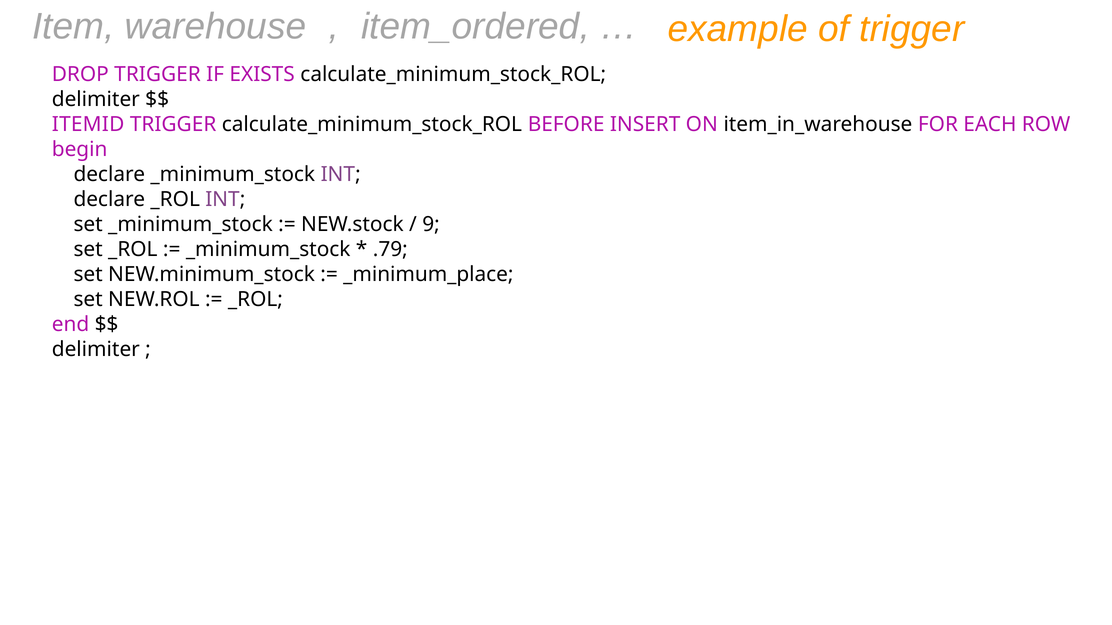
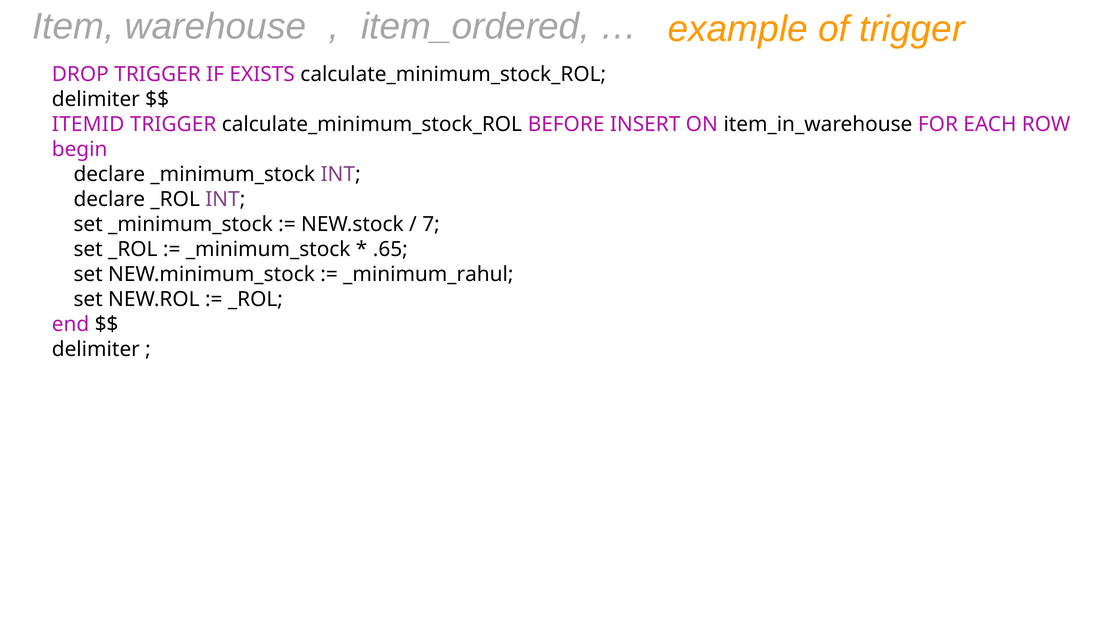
9: 9 -> 7
.79: .79 -> .65
_minimum_place: _minimum_place -> _minimum_rahul
